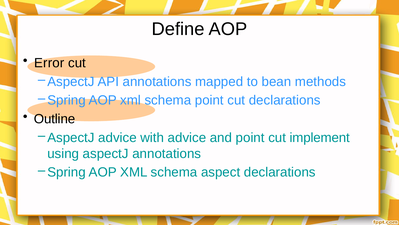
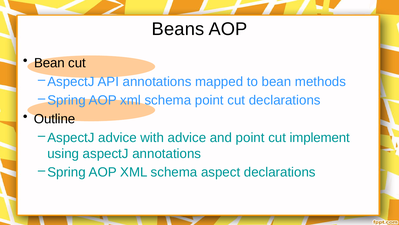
Define: Define -> Beans
Error at (49, 63): Error -> Bean
